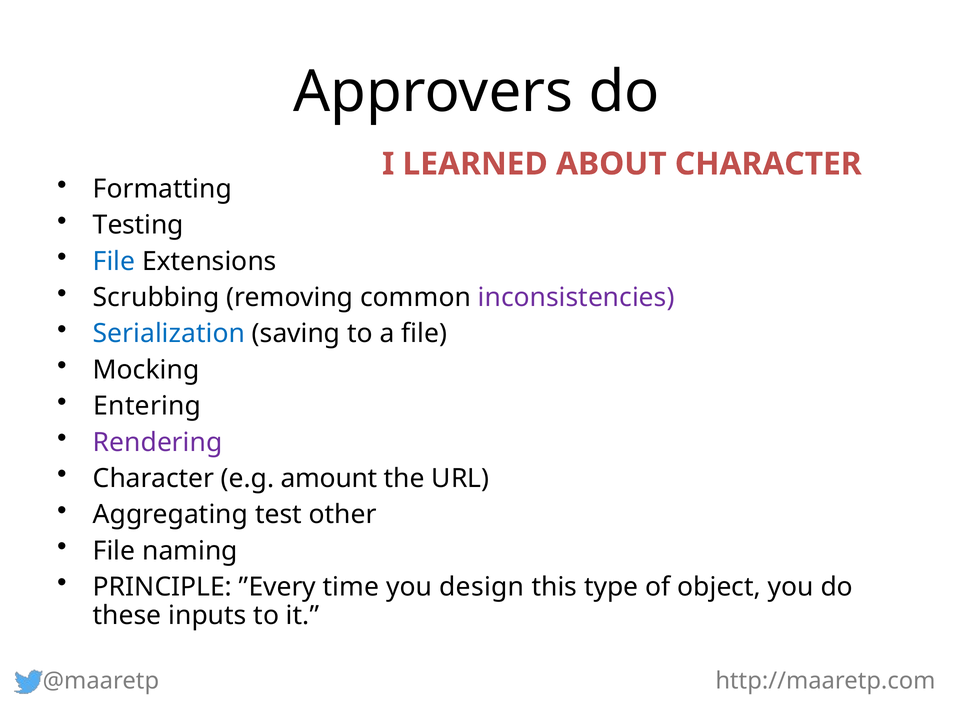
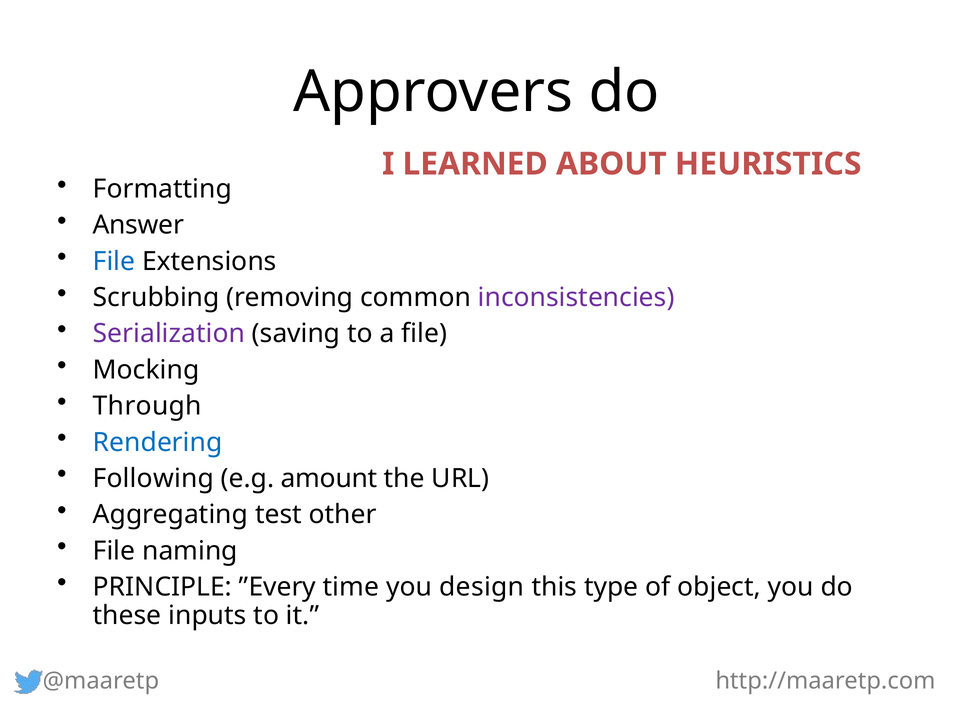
ABOUT CHARACTER: CHARACTER -> HEURISTICS
Testing: Testing -> Answer
Serialization colour: blue -> purple
Entering: Entering -> Through
Rendering colour: purple -> blue
Character at (154, 479): Character -> Following
